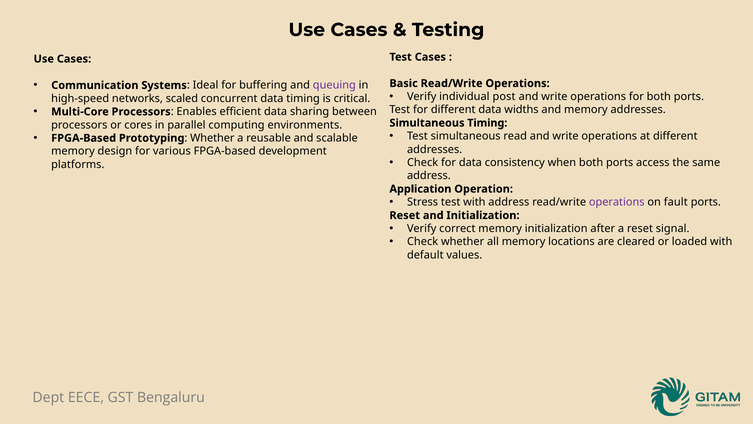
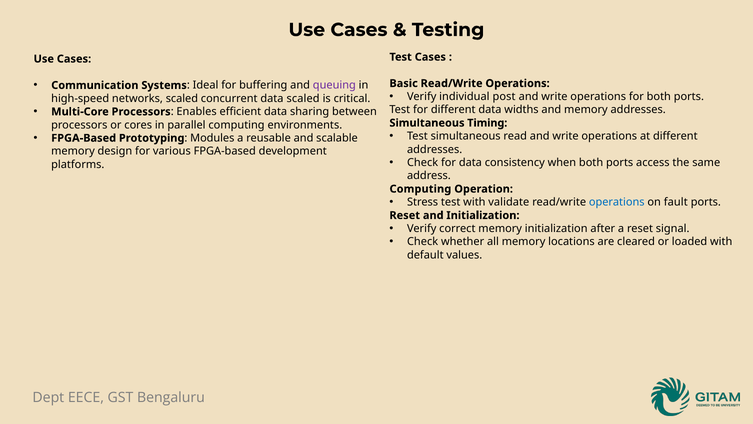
data timing: timing -> scaled
Prototyping Whether: Whether -> Modules
Application at (420, 189): Application -> Computing
with address: address -> validate
operations at (617, 202) colour: purple -> blue
